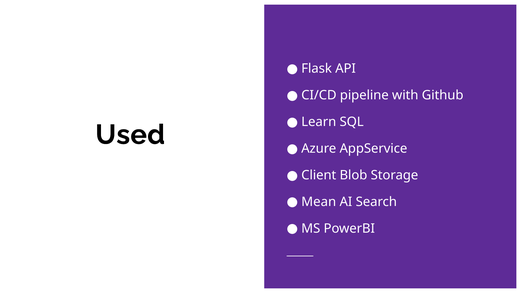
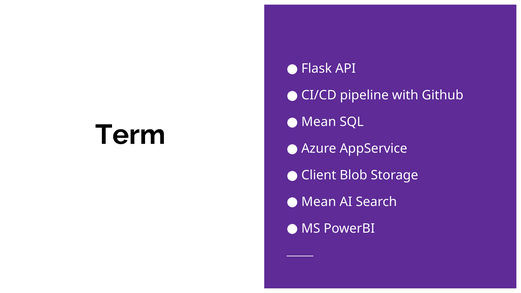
Learn at (319, 122): Learn -> Mean
Used: Used -> Term
